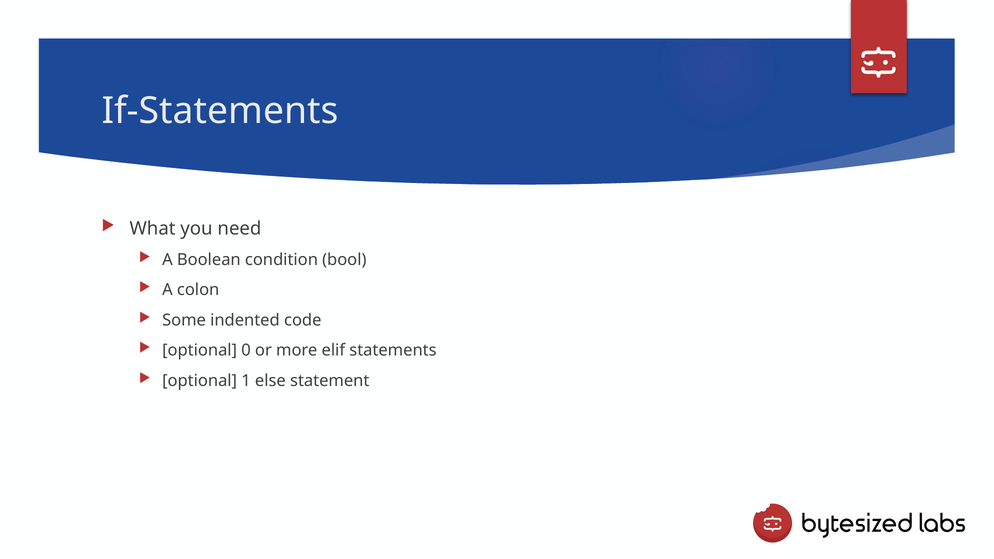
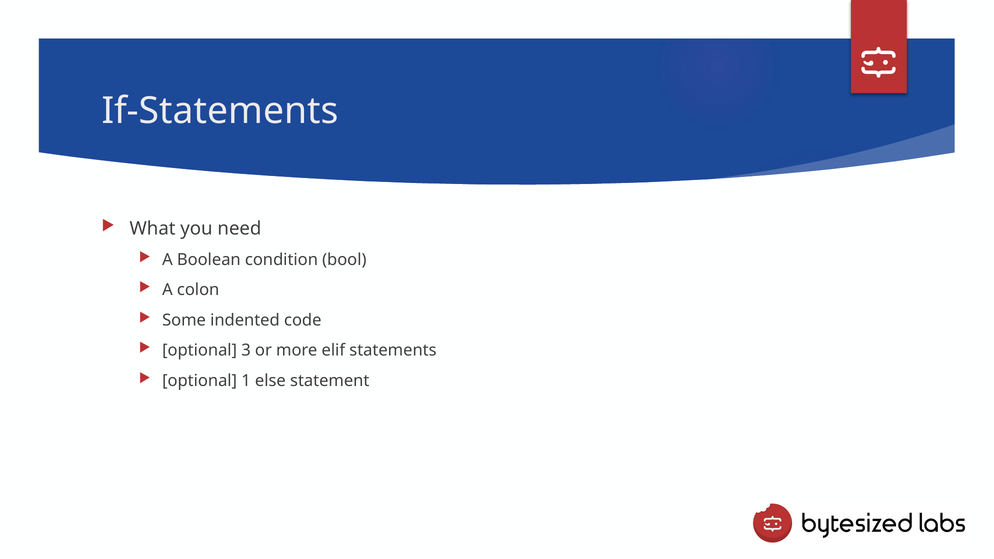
0: 0 -> 3
